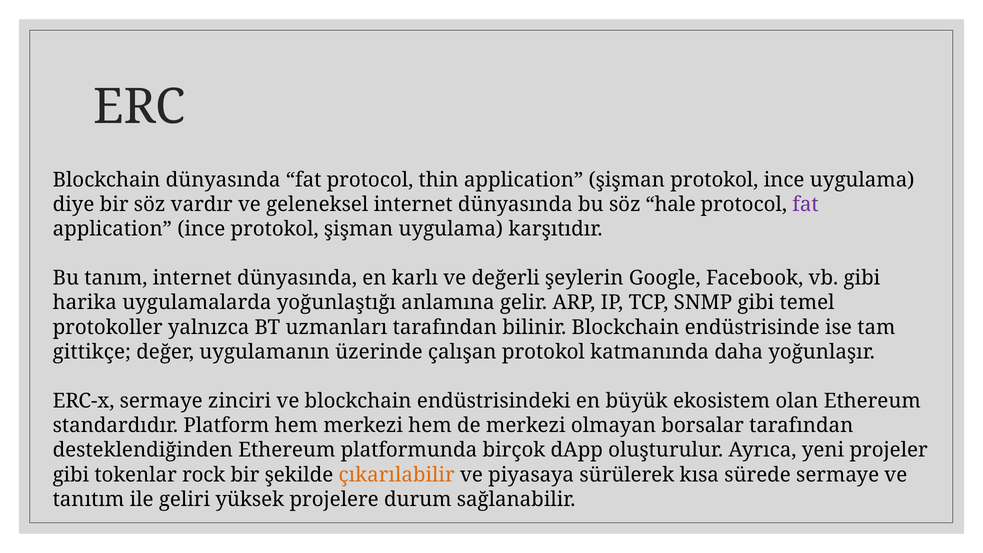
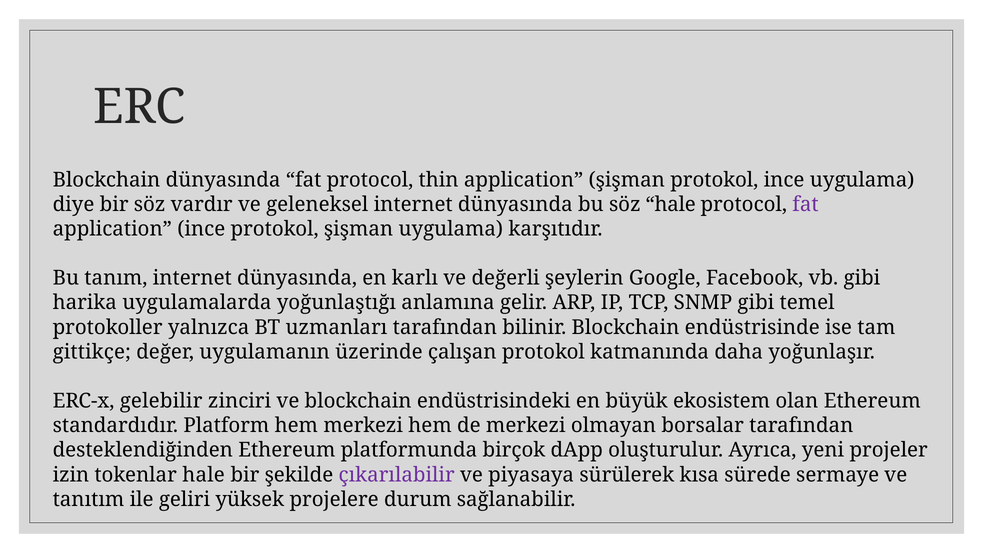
ERC-x sermaye: sermaye -> gelebilir
gibi at (71, 475): gibi -> izin
tokenlar rock: rock -> hale
çıkarılabilir colour: orange -> purple
